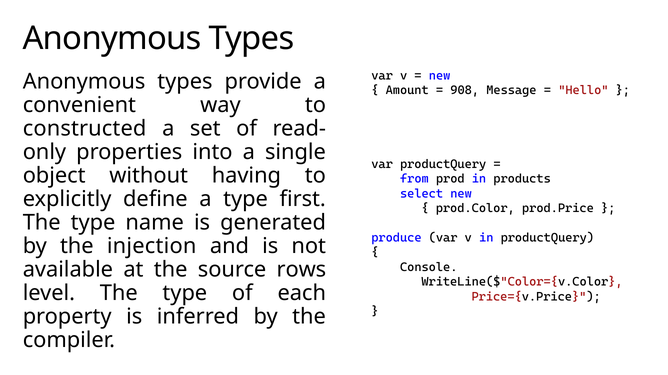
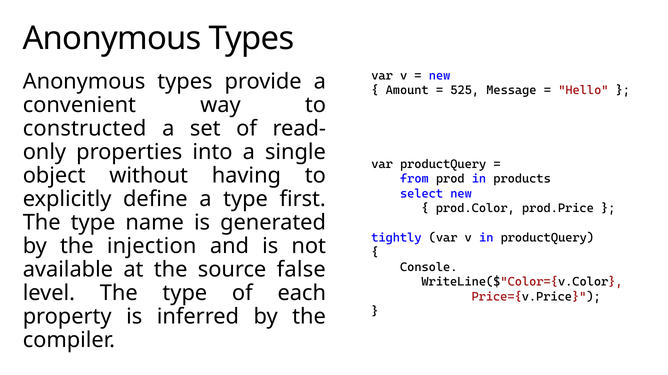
908: 908 -> 525
produce: produce -> tightly
rows: rows -> false
